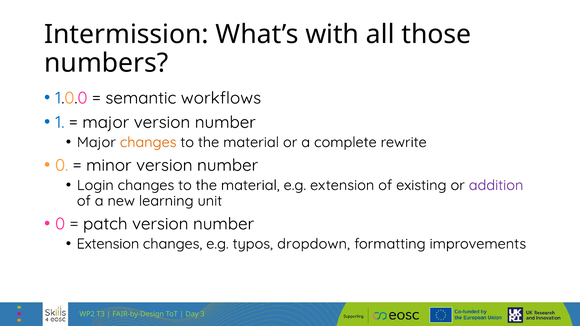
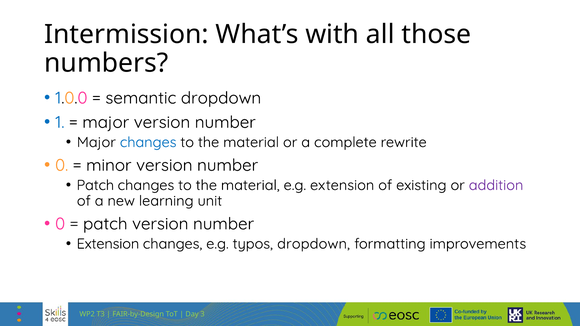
semantic workflows: workflows -> dropdown
changes at (148, 142) colour: orange -> blue
Login at (95, 185): Login -> Patch
